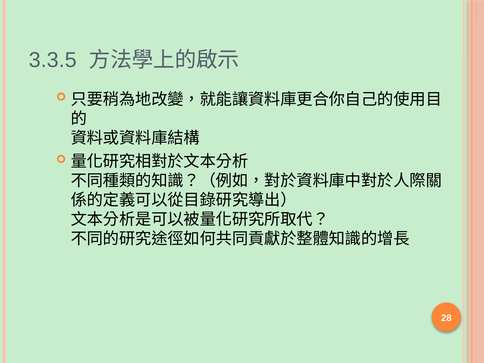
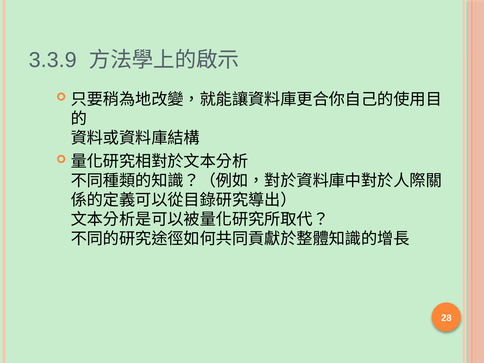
3.3.5: 3.3.5 -> 3.3.9
